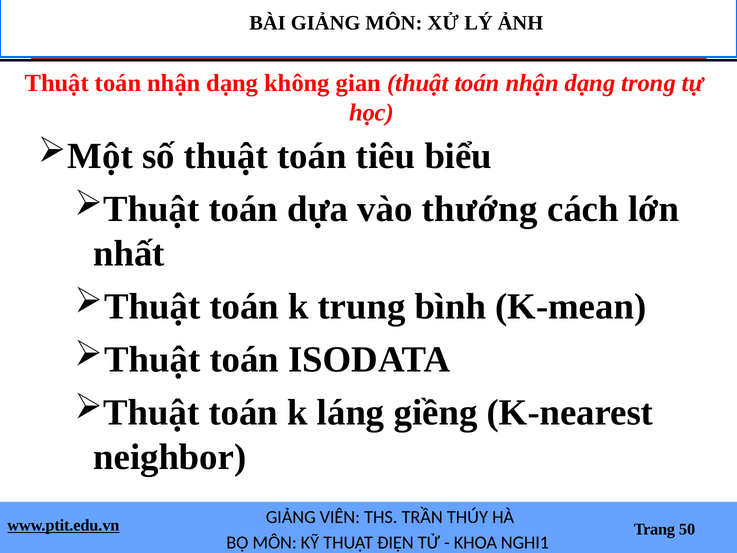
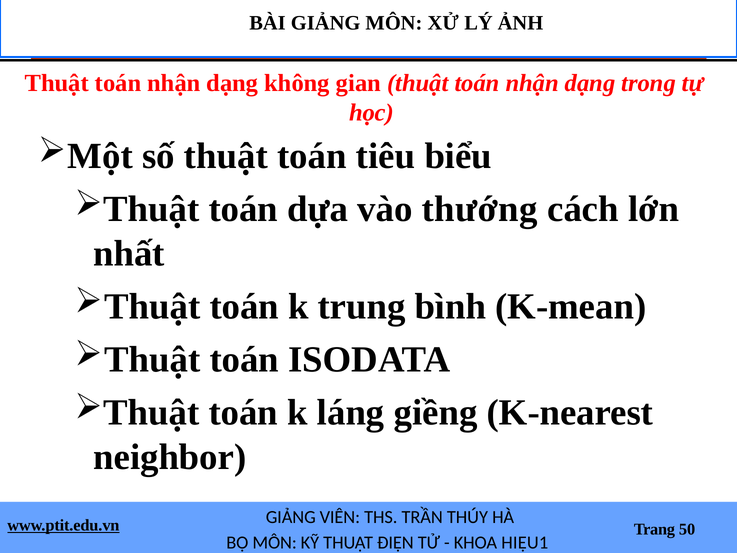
NGHI1: NGHI1 -> HIỆU1
